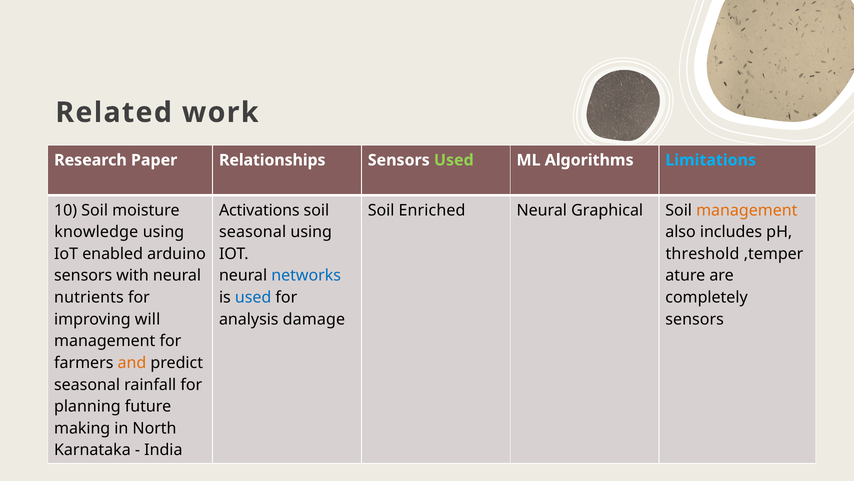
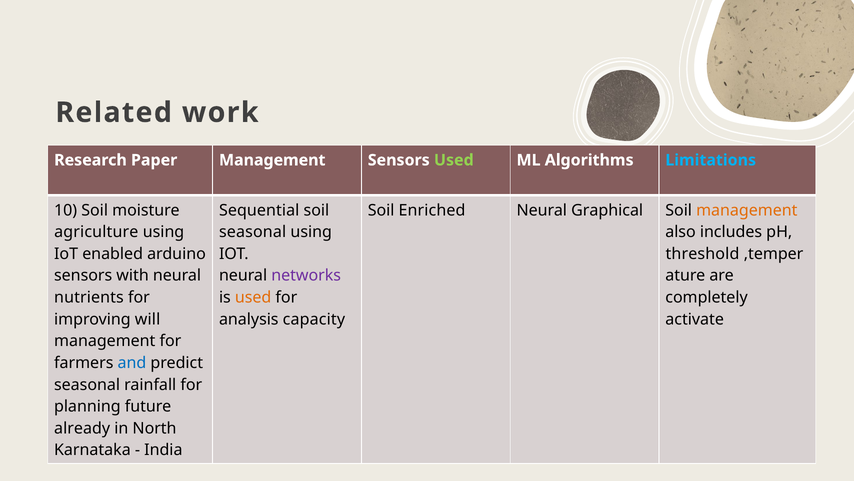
Paper Relationships: Relationships -> Management
Activations: Activations -> Sequential
knowledge: knowledge -> agriculture
networks colour: blue -> purple
used at (253, 297) colour: blue -> orange
damage: damage -> capacity
sensors at (695, 319): sensors -> activate
and colour: orange -> blue
making: making -> already
